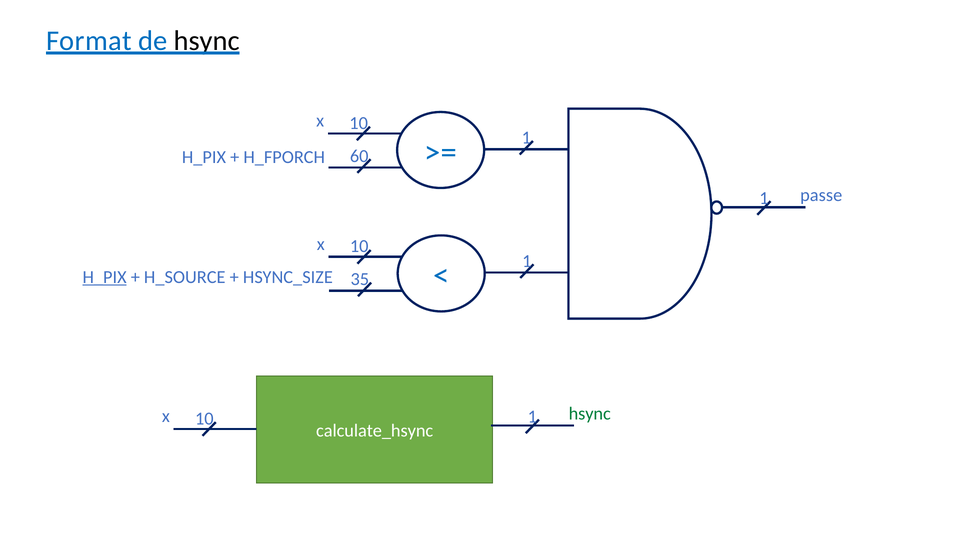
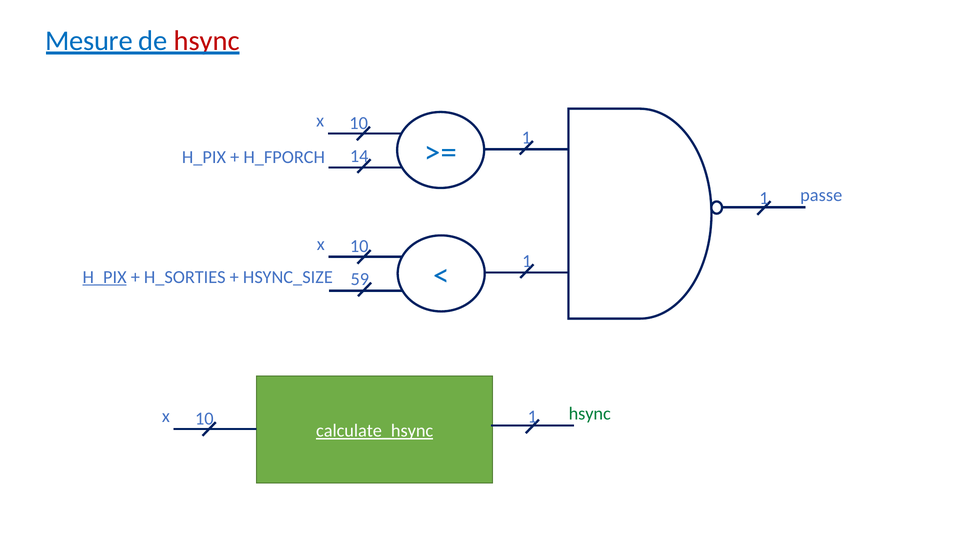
Format: Format -> Mesure
hsync at (207, 41) colour: black -> red
60: 60 -> 14
H_SOURCE: H_SOURCE -> H_SORTIES
35: 35 -> 59
calculate_hsync underline: none -> present
